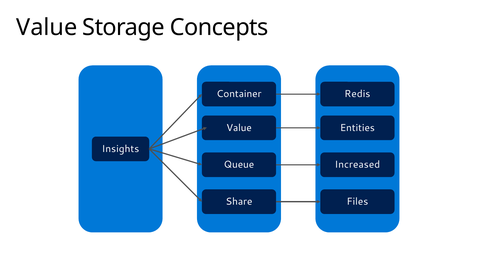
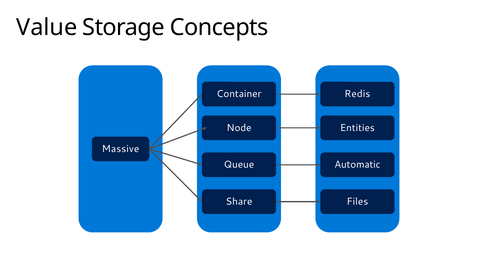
Value at (239, 128): Value -> Node
Insights: Insights -> Massive
Increased: Increased -> Automatic
